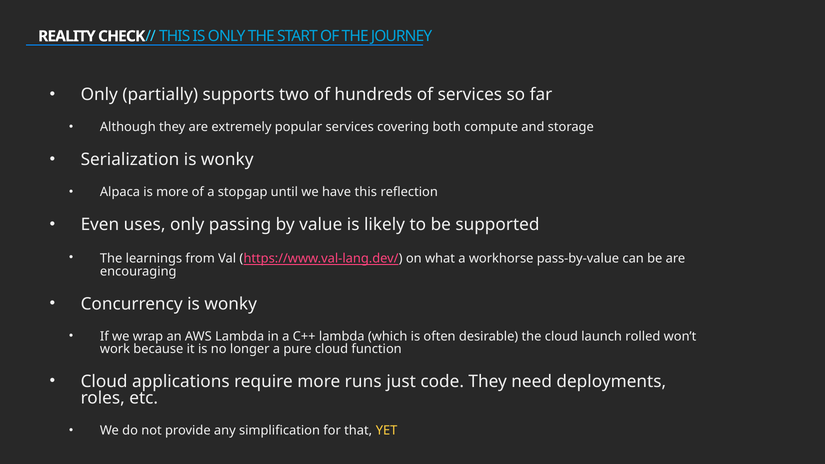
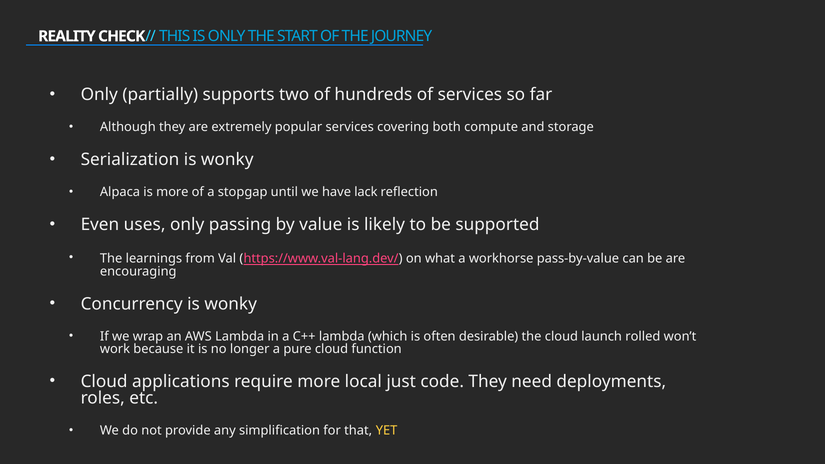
have this: this -> lack
runs: runs -> local
